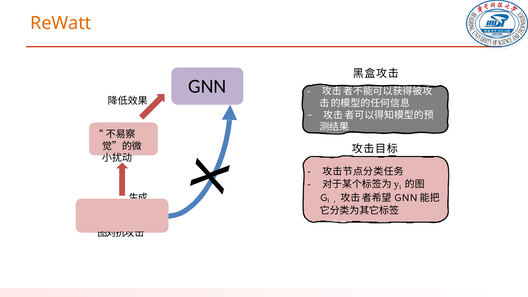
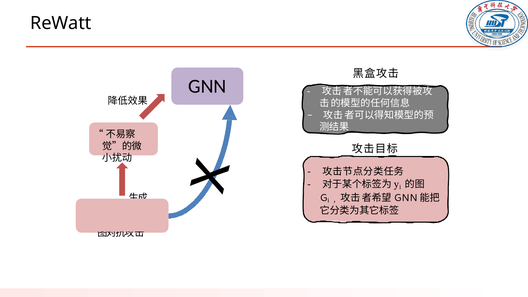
ReWatt colour: orange -> black
